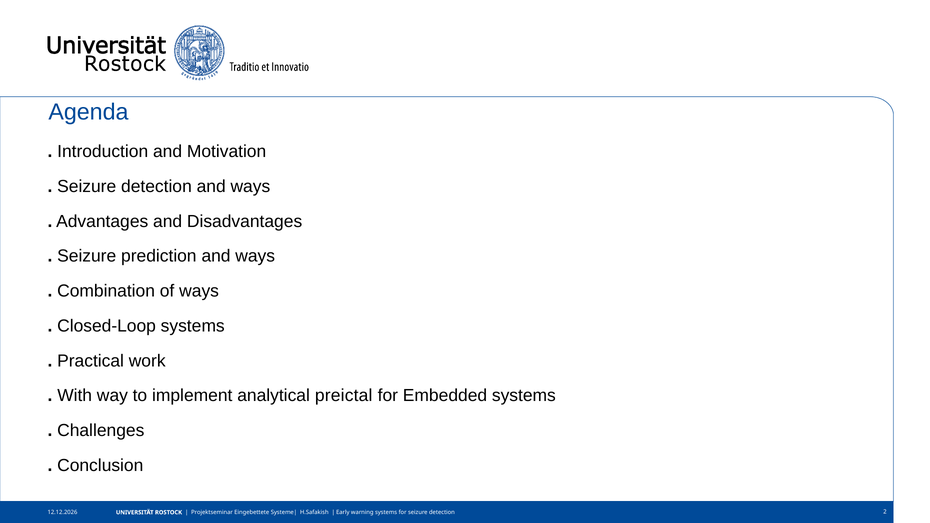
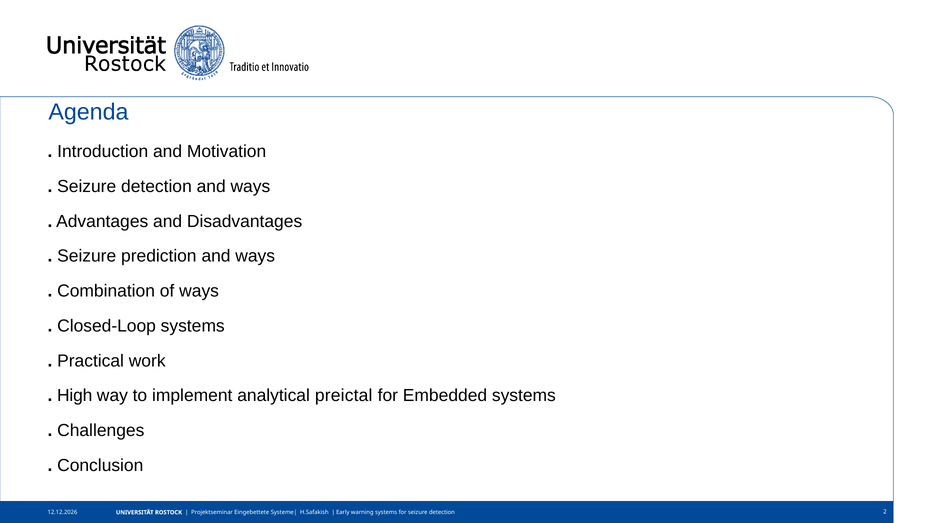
With: With -> High
